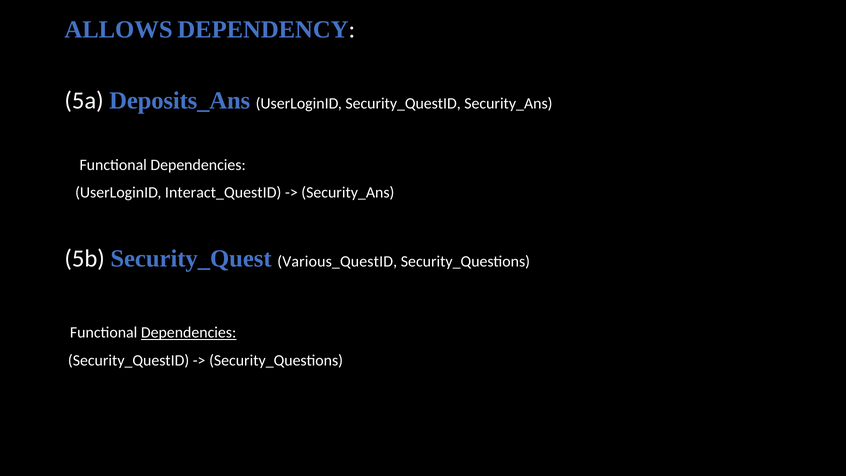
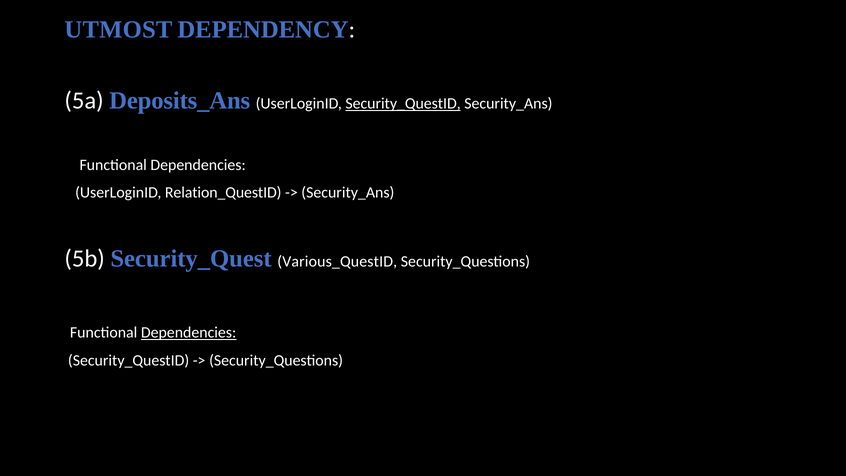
ALLOWS: ALLOWS -> UTMOST
Security_QuestID at (403, 103) underline: none -> present
Interact_QuestID: Interact_QuestID -> Relation_QuestID
